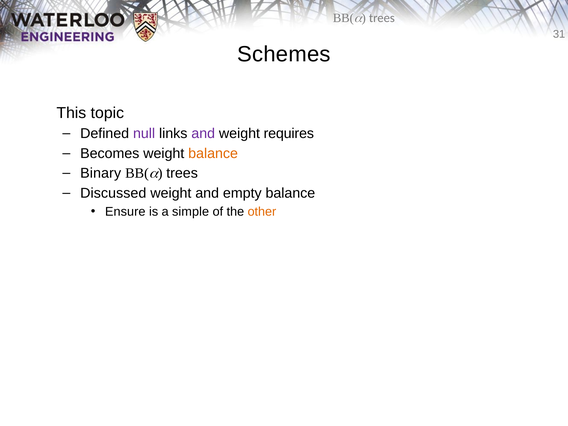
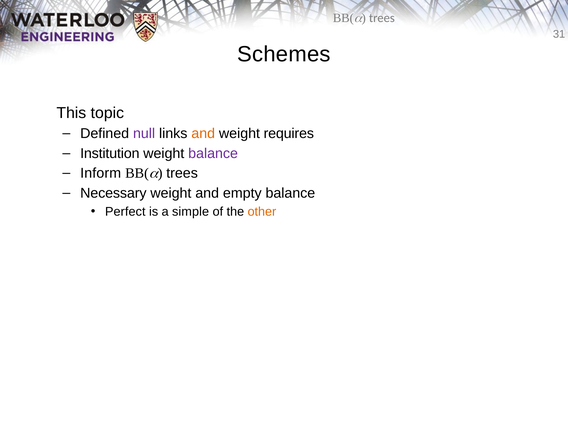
and at (203, 134) colour: purple -> orange
Becomes: Becomes -> Institution
balance at (213, 153) colour: orange -> purple
Binary: Binary -> Inform
Discussed: Discussed -> Necessary
Ensure: Ensure -> Perfect
